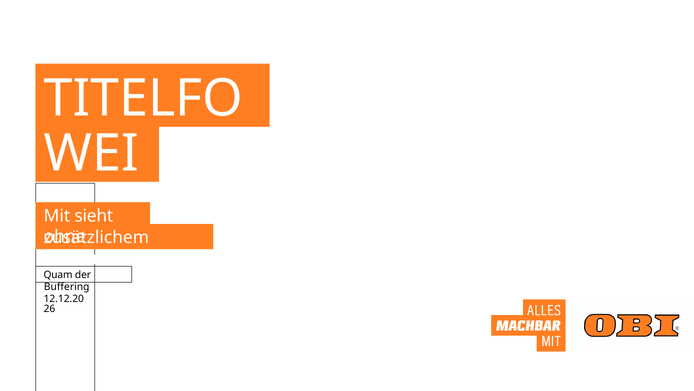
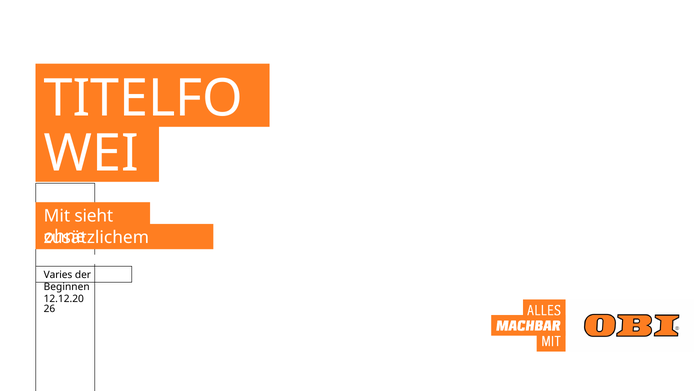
Quam: Quam -> Varies
Buffering: Buffering -> Beginnen
